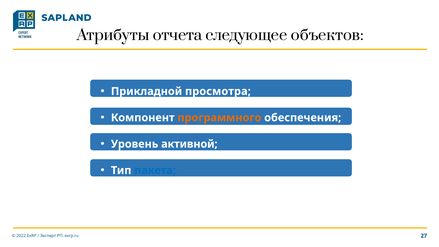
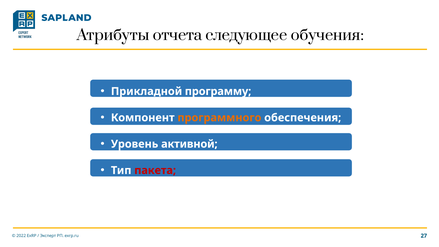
объектов: объектов -> обучения
просмотра: просмотра -> программу
пакета colour: blue -> red
